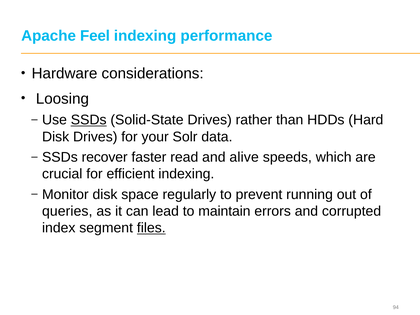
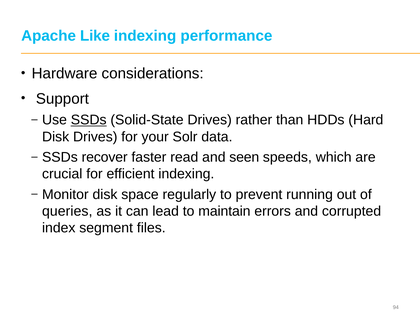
Feel: Feel -> Like
Loosing: Loosing -> Support
alive: alive -> seen
files underline: present -> none
